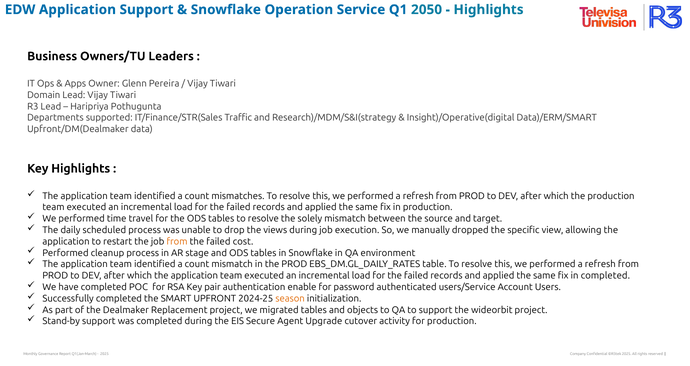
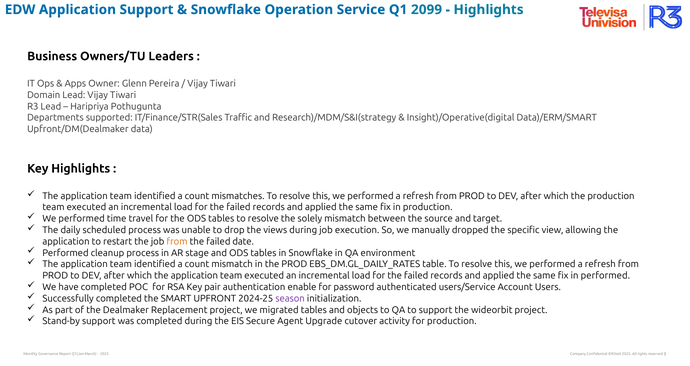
2050: 2050 -> 2099
cost: cost -> date
in completed: completed -> performed
season colour: orange -> purple
